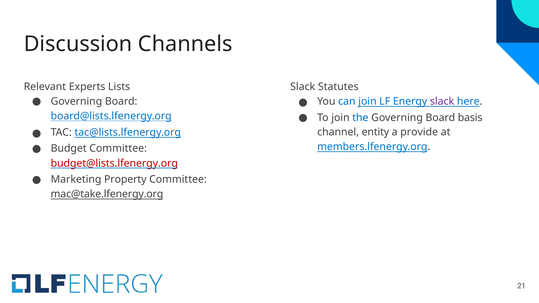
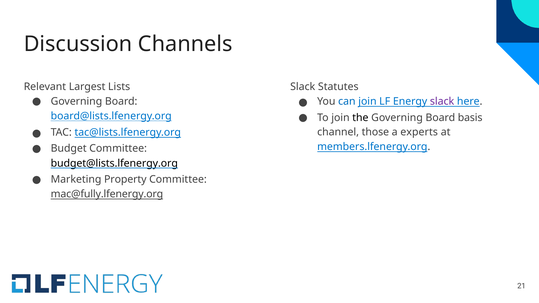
Experts: Experts -> Largest
the colour: blue -> black
entity: entity -> those
provide: provide -> experts
budget@lists.lfenergy.org colour: red -> black
mac@take.lfenergy.org: mac@take.lfenergy.org -> mac@fully.lfenergy.org
